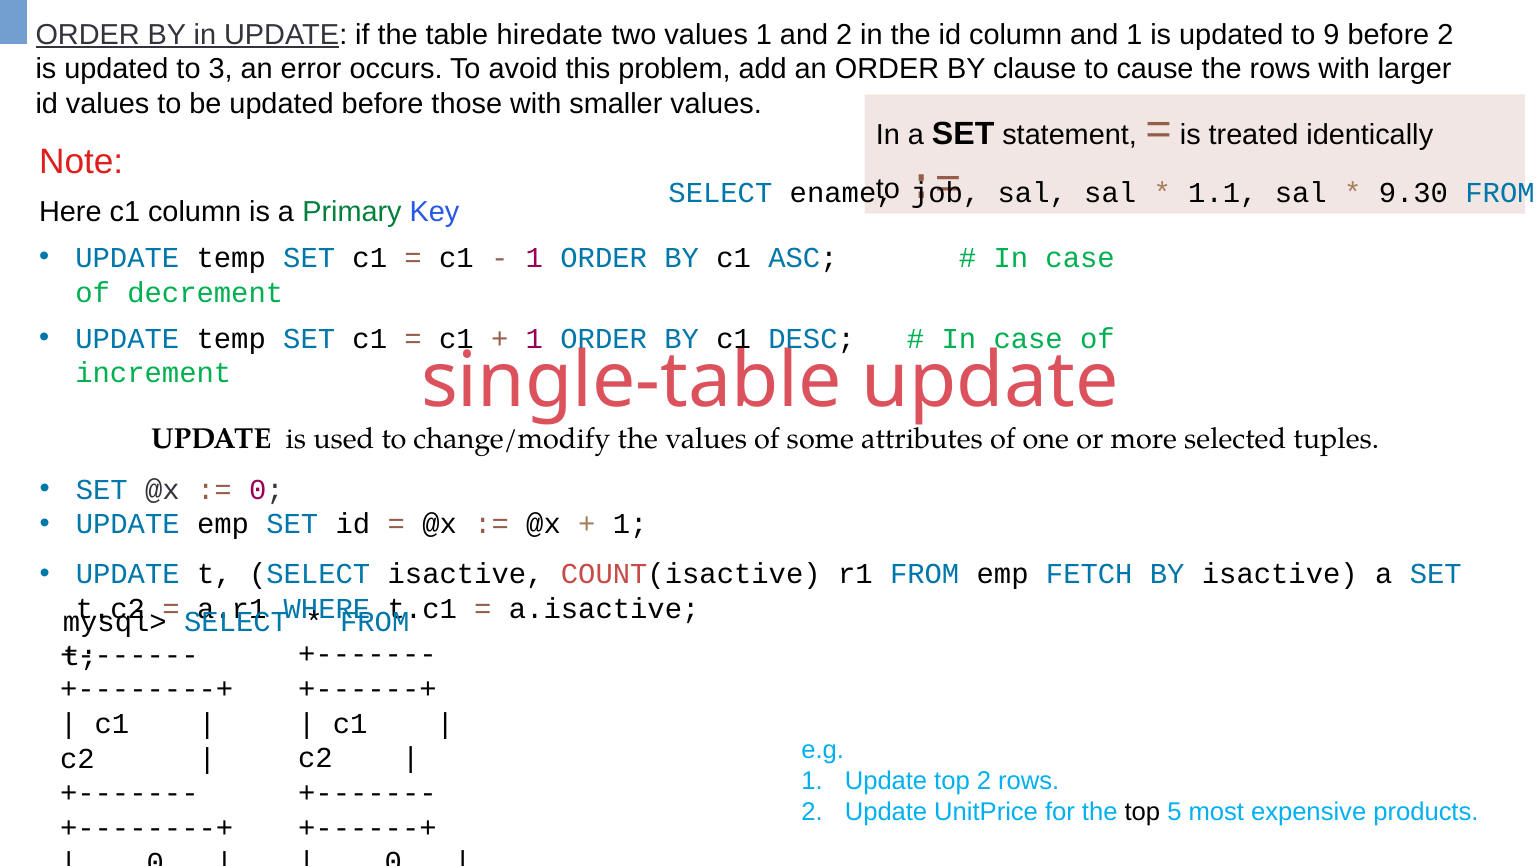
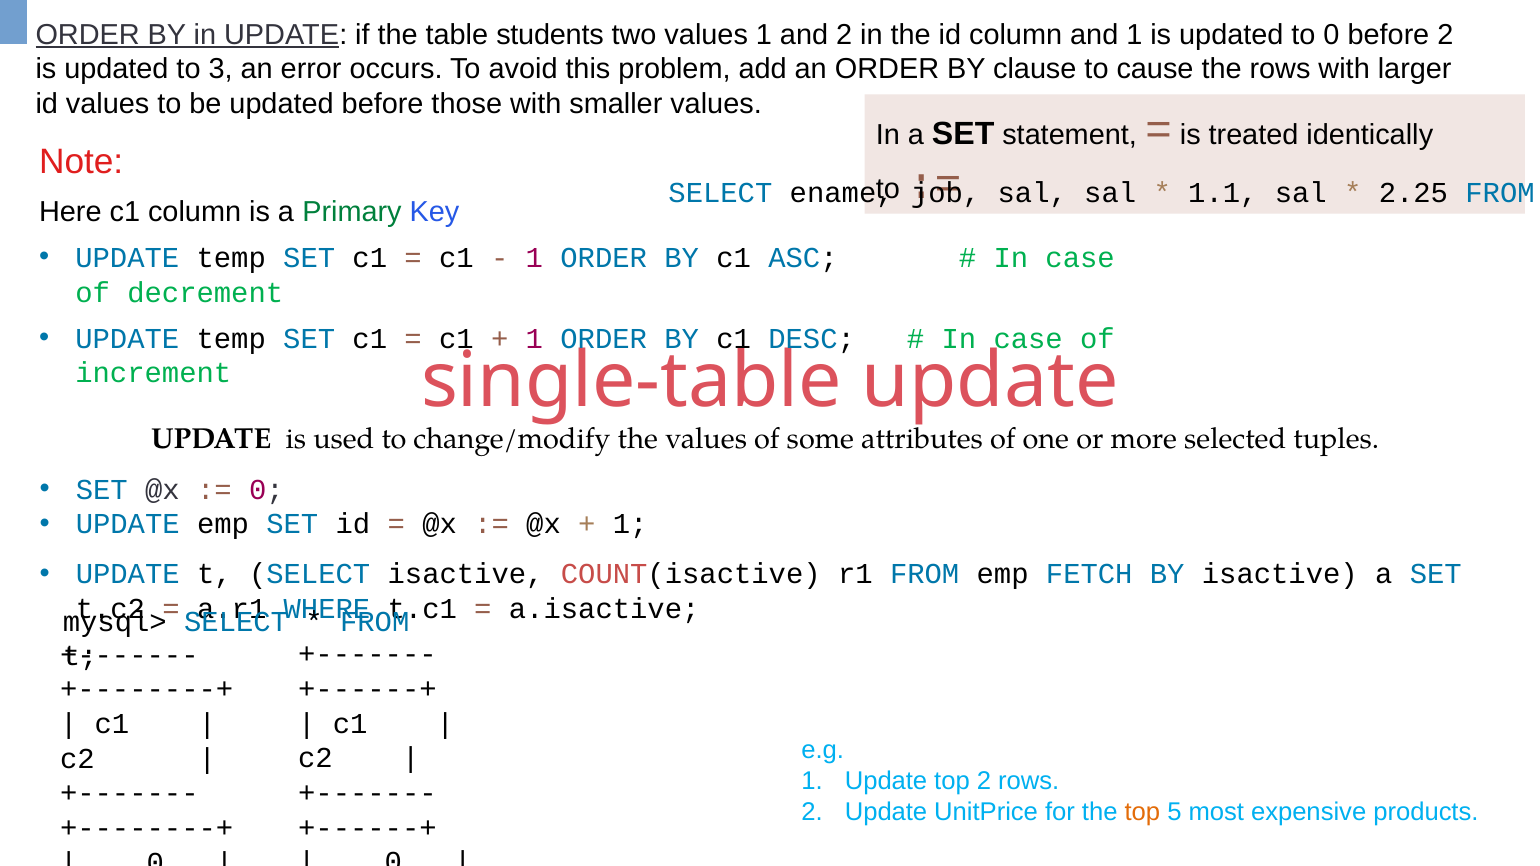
hiredate: hiredate -> students
to 9: 9 -> 0
9.30: 9.30 -> 2.25
top at (1142, 812) colour: black -> orange
